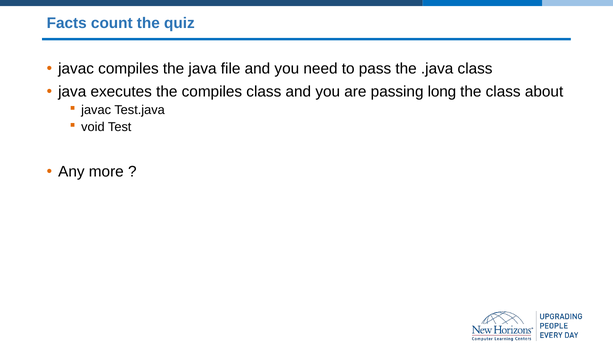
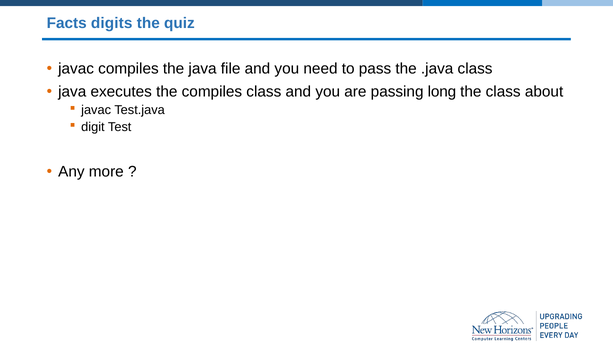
count: count -> digits
void: void -> digit
